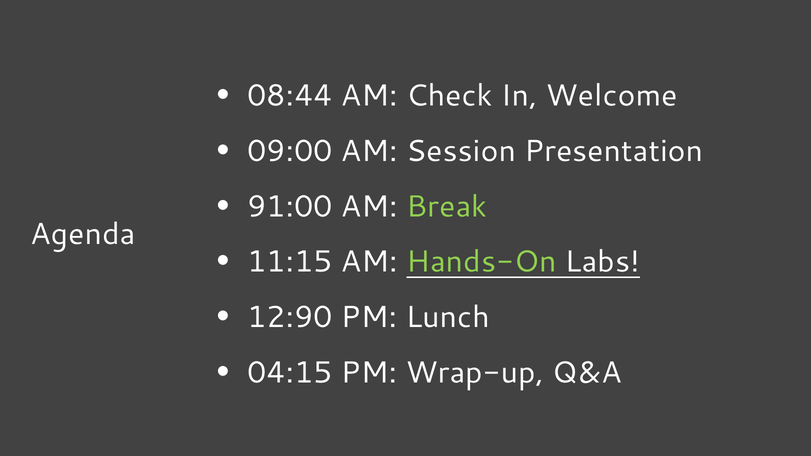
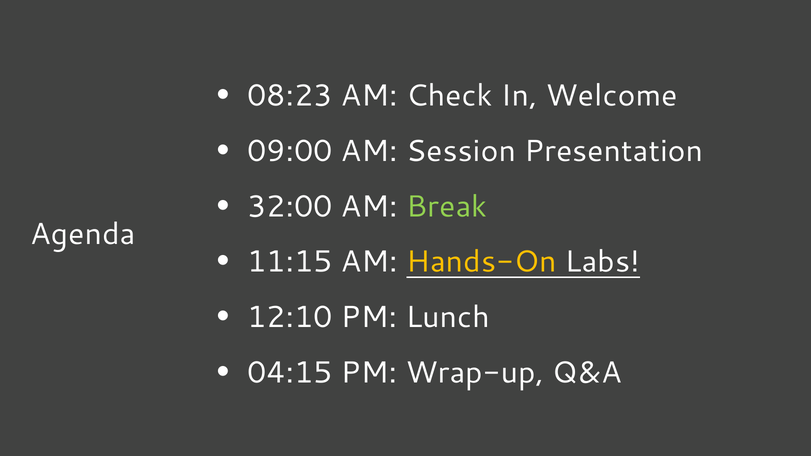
08:44: 08:44 -> 08:23
91:00: 91:00 -> 32:00
Hands-On colour: light green -> yellow
12:90: 12:90 -> 12:10
